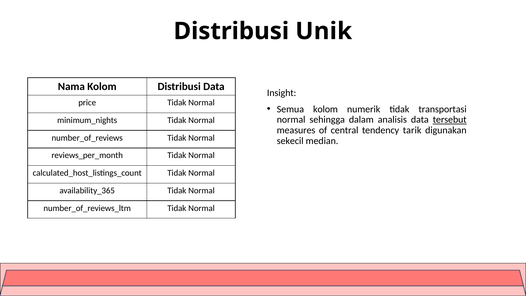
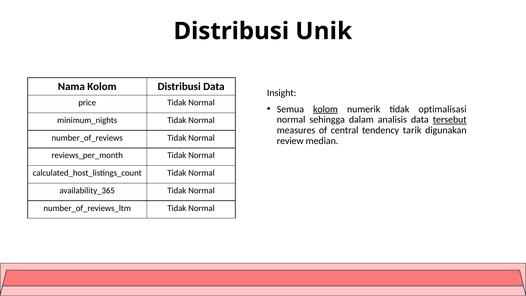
kolom at (325, 109) underline: none -> present
transportasi: transportasi -> optimalisasi
sekecil: sekecil -> review
